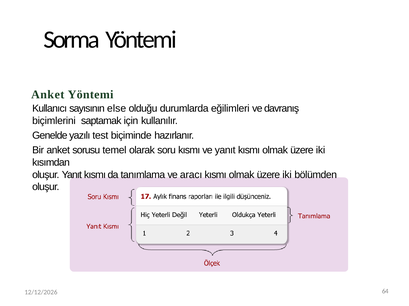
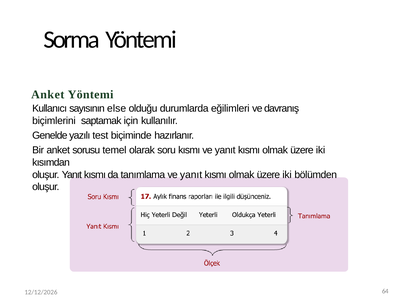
tanımlama ve aracı: aracı -> yanıt
